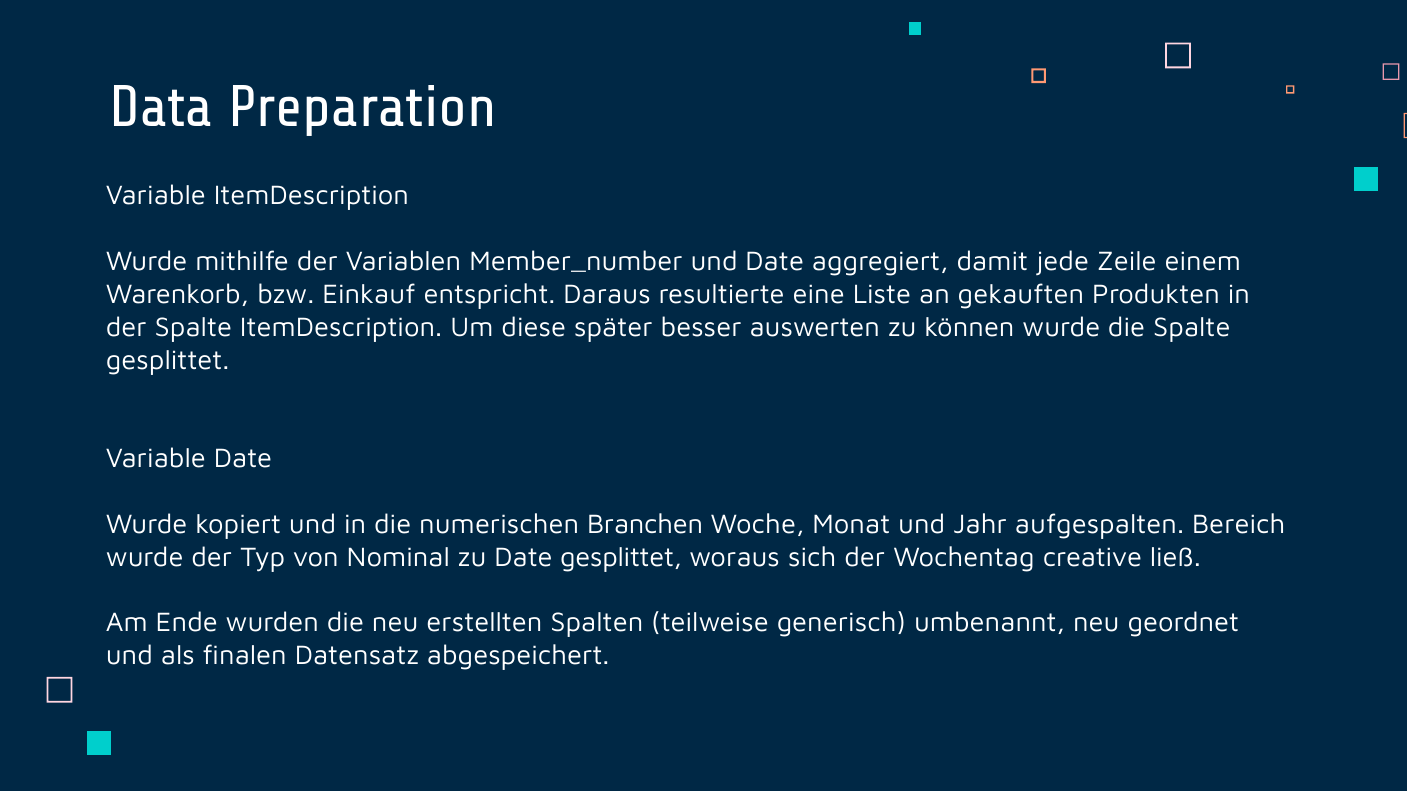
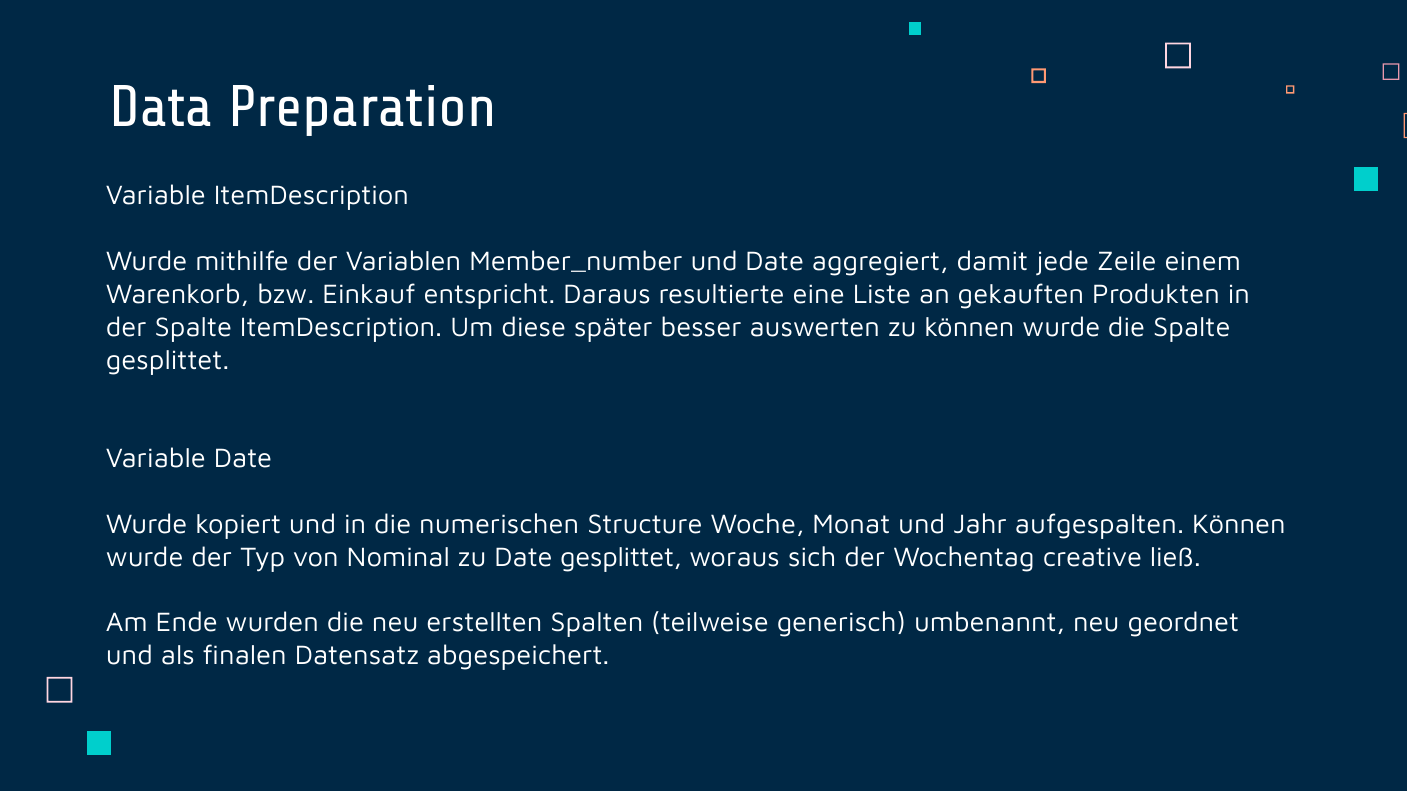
Branchen: Branchen -> Structure
aufgespalten Bereich: Bereich -> Können
